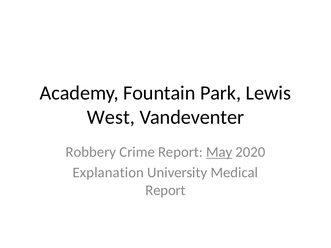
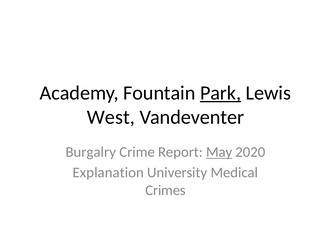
Park underline: none -> present
Robbery: Robbery -> Burgalry
Report at (166, 190): Report -> Crimes
